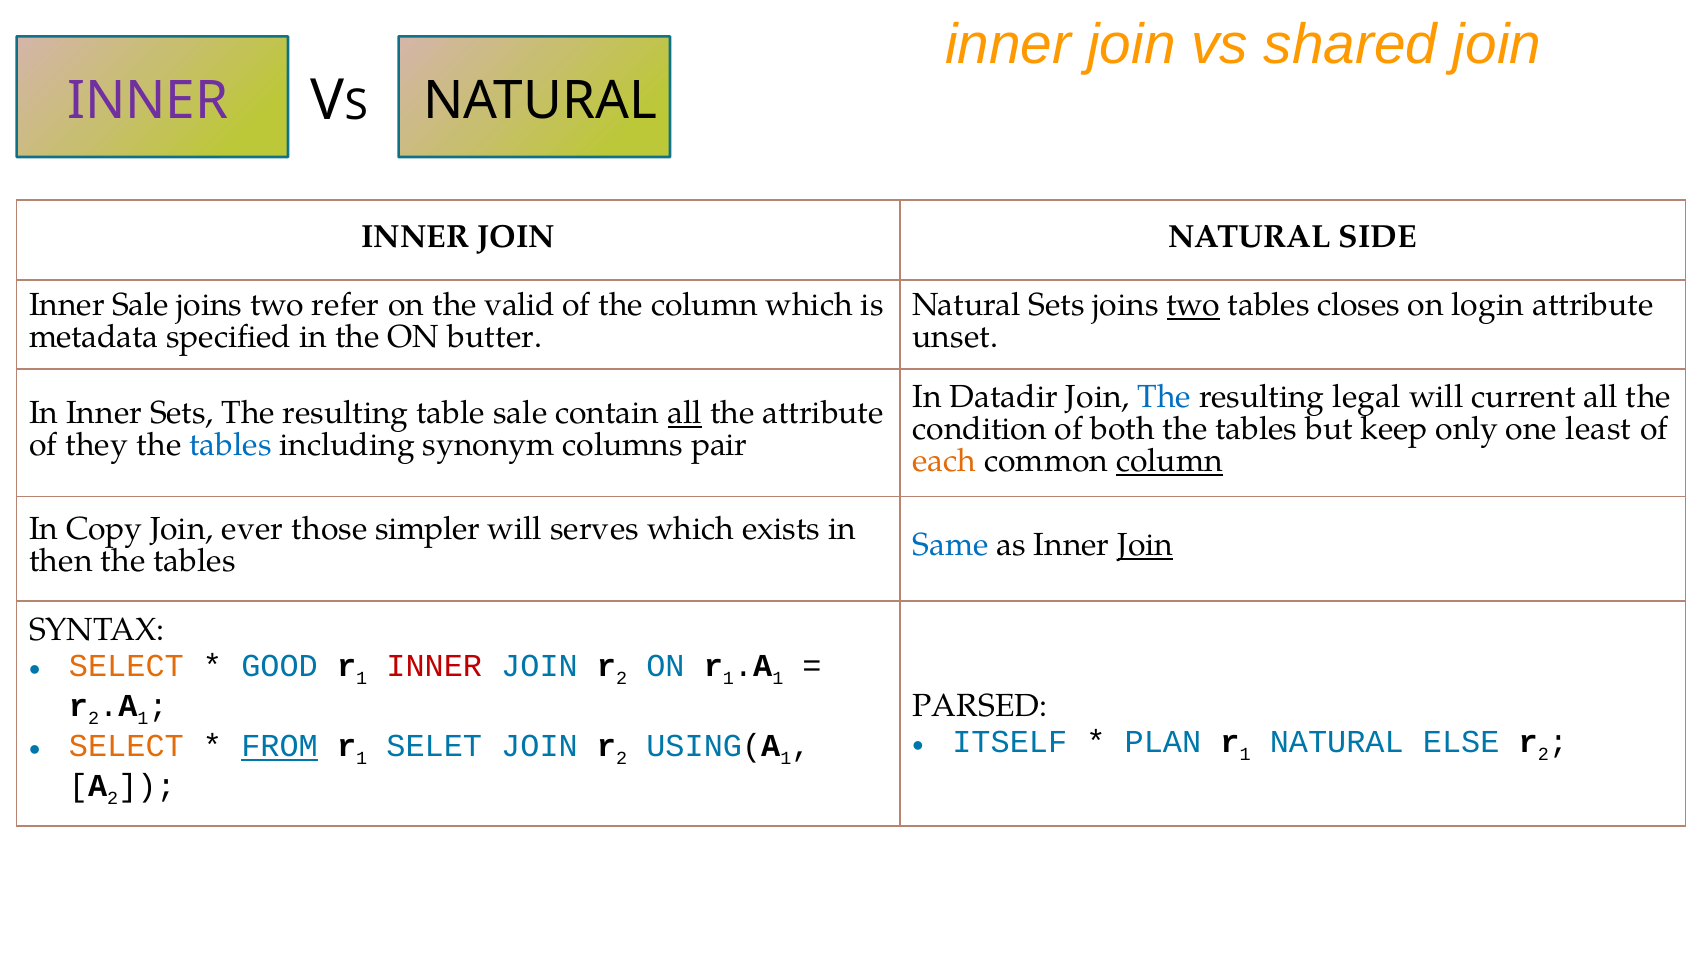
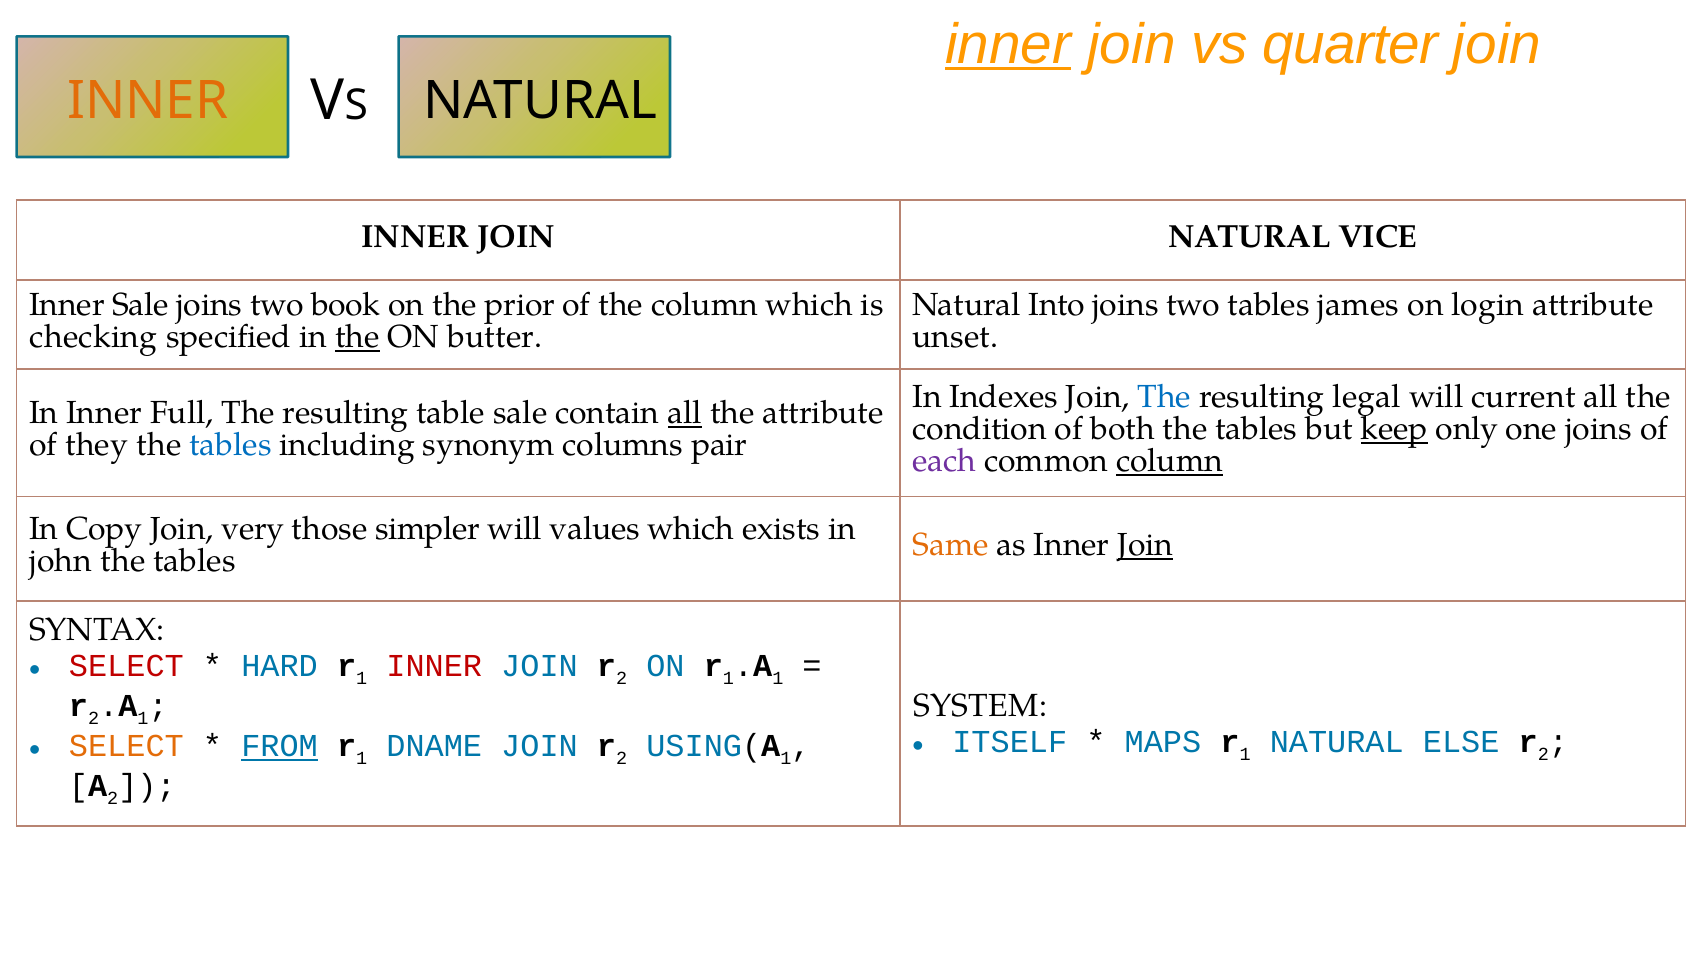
inner at (1008, 44) underline: none -> present
shared: shared -> quarter
INNER at (148, 101) colour: purple -> orange
SIDE: SIDE -> VICE
refer: refer -> book
valid: valid -> prior
Natural Sets: Sets -> Into
two at (1193, 305) underline: present -> none
closes: closes -> james
metadata: metadata -> checking
the at (357, 337) underline: none -> present
Datadir: Datadir -> Indexes
Inner Sets: Sets -> Full
keep underline: none -> present
one least: least -> joins
each colour: orange -> purple
ever: ever -> very
serves: serves -> values
Same colour: blue -> orange
then: then -> john
SELECT at (126, 665) colour: orange -> red
GOOD: GOOD -> HARD
PARSED: PARSED -> SYSTEM
PLAN: PLAN -> MAPS
SELET: SELET -> DNAME
